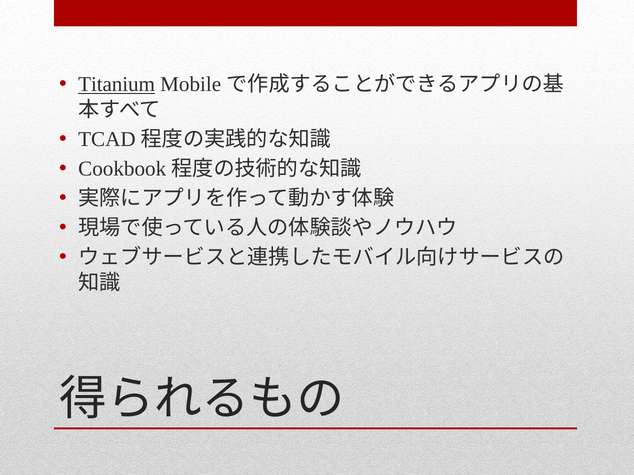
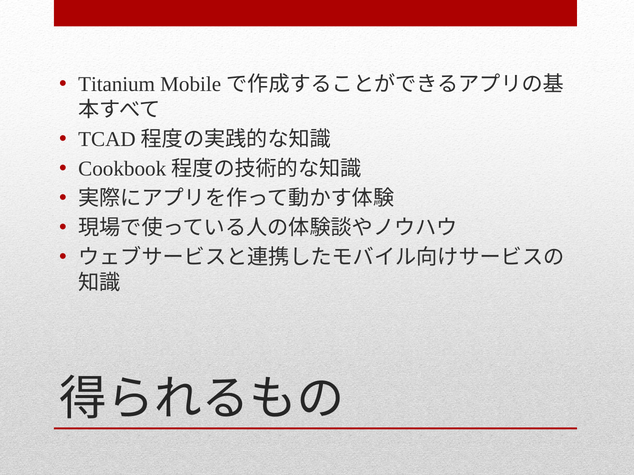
Titanium underline: present -> none
